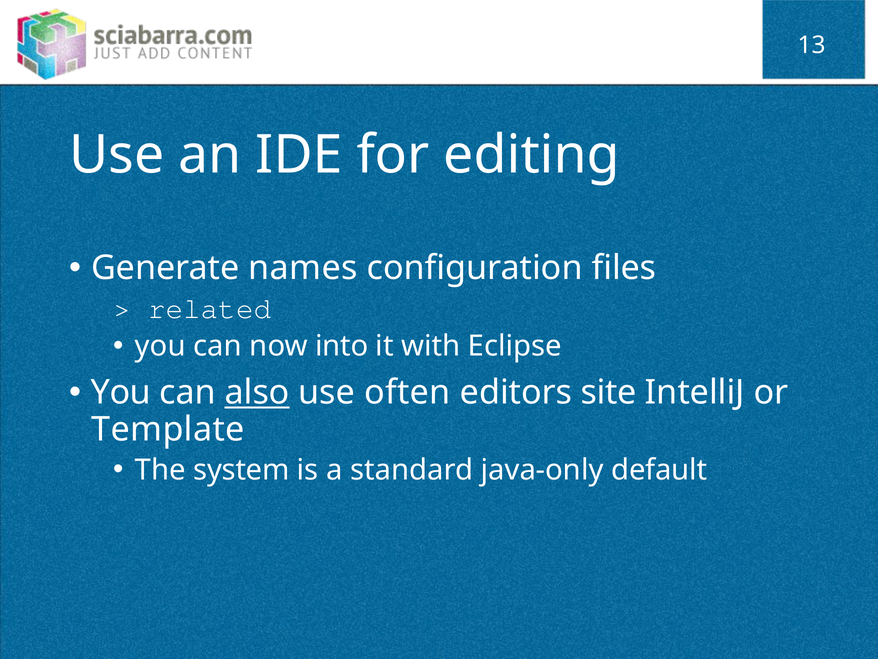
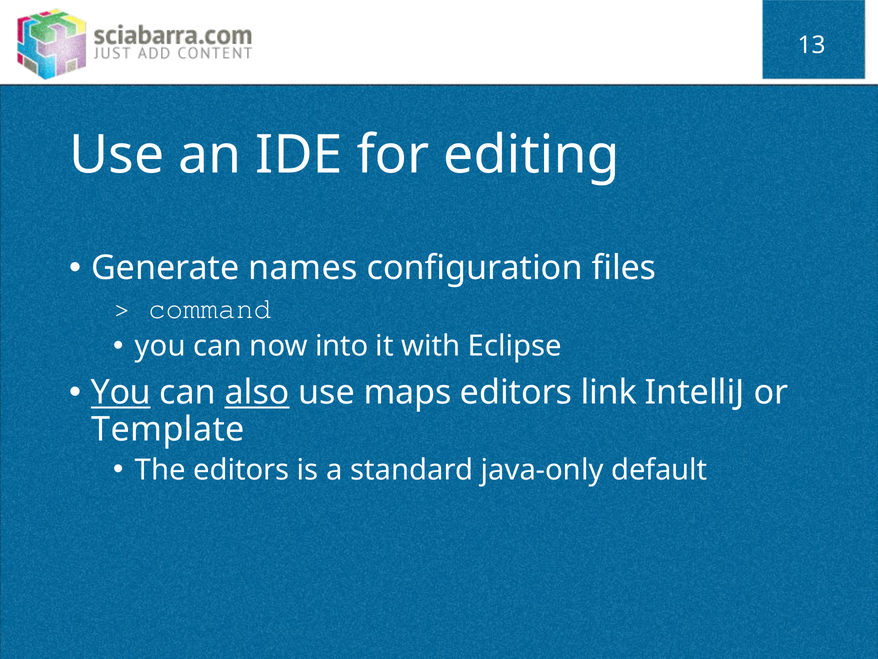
related: related -> command
You at (121, 392) underline: none -> present
often: often -> maps
site: site -> link
The system: system -> editors
